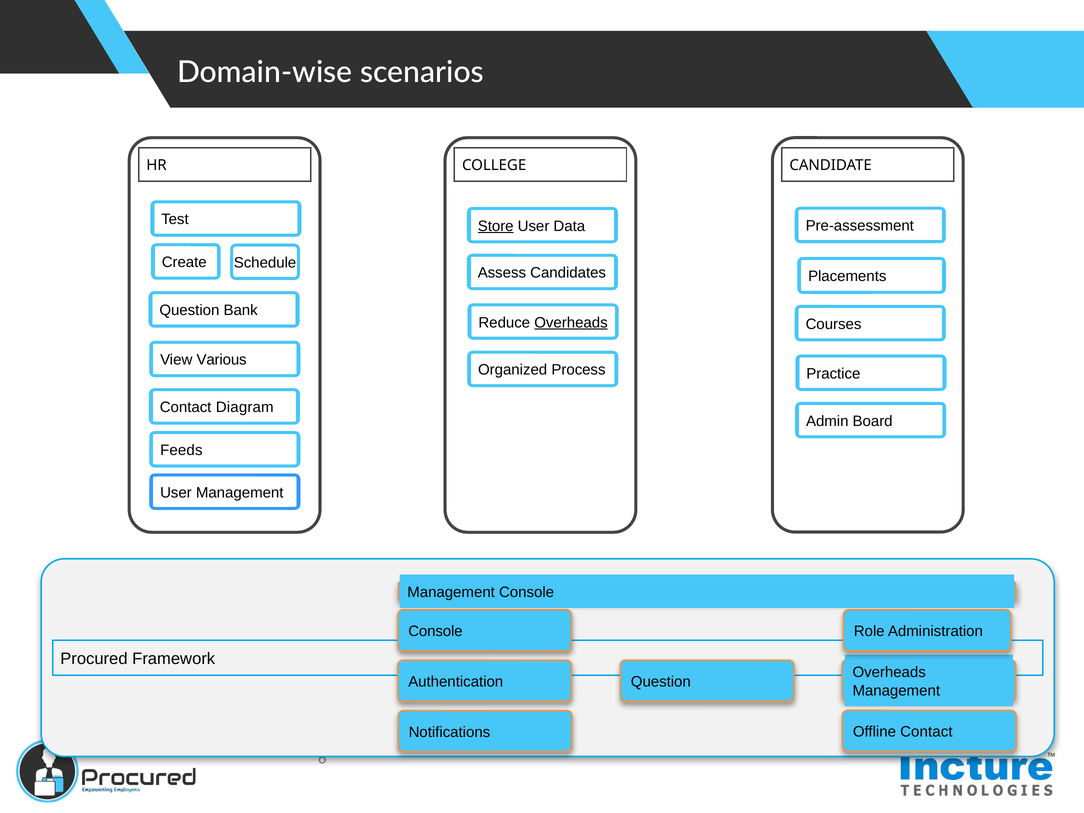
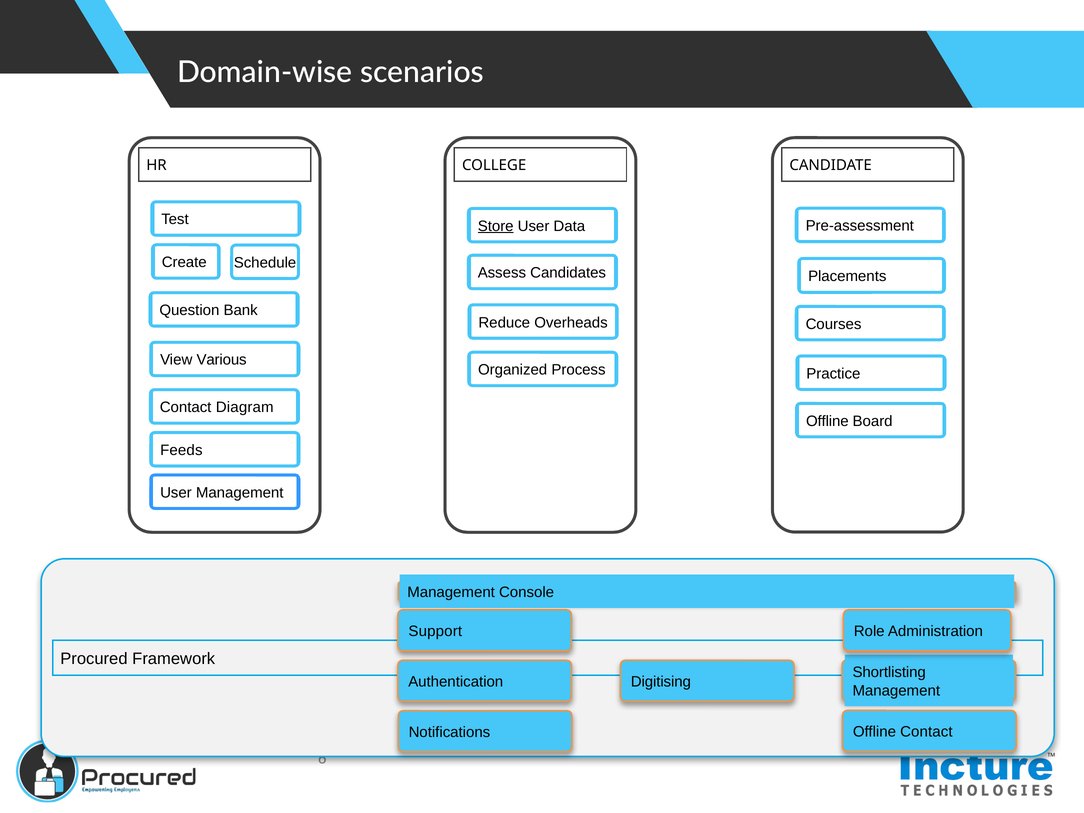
Overheads at (571, 323) underline: present -> none
Admin at (827, 421): Admin -> Offline
Console at (435, 631): Console -> Support
Overheads at (889, 672): Overheads -> Shortlisting
Authentication Question: Question -> Digitising
